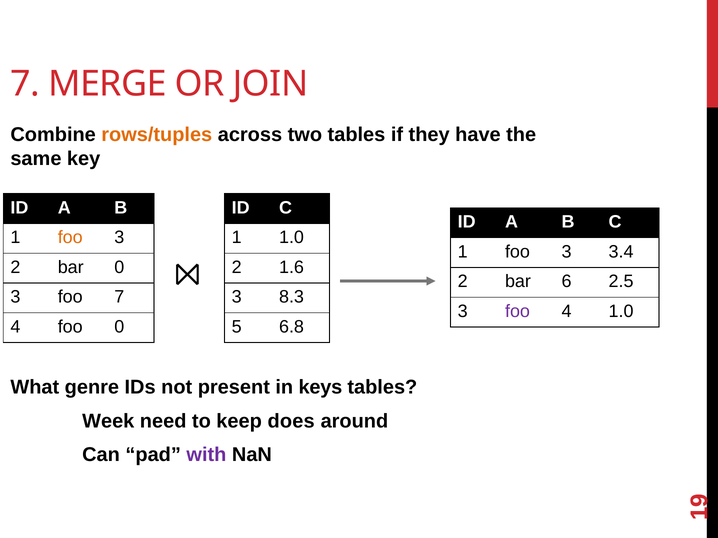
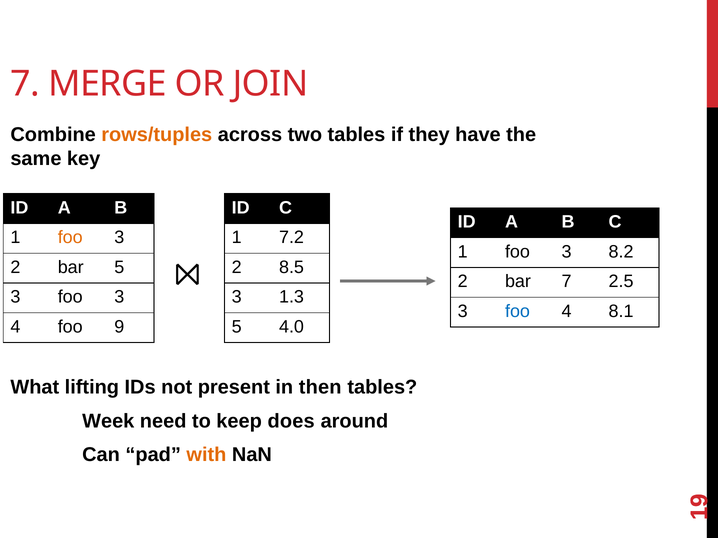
1 1.0: 1.0 -> 7.2
3.4: 3.4 -> 8.2
bar 0: 0 -> 5
1.6: 1.6 -> 8.5
bar 6: 6 -> 7
3 foo 7: 7 -> 3
8.3: 8.3 -> 1.3
foo at (518, 311) colour: purple -> blue
4 1.0: 1.0 -> 8.1
foo 0: 0 -> 9
6.8: 6.8 -> 4.0
genre: genre -> lifting
keys: keys -> then
with colour: purple -> orange
